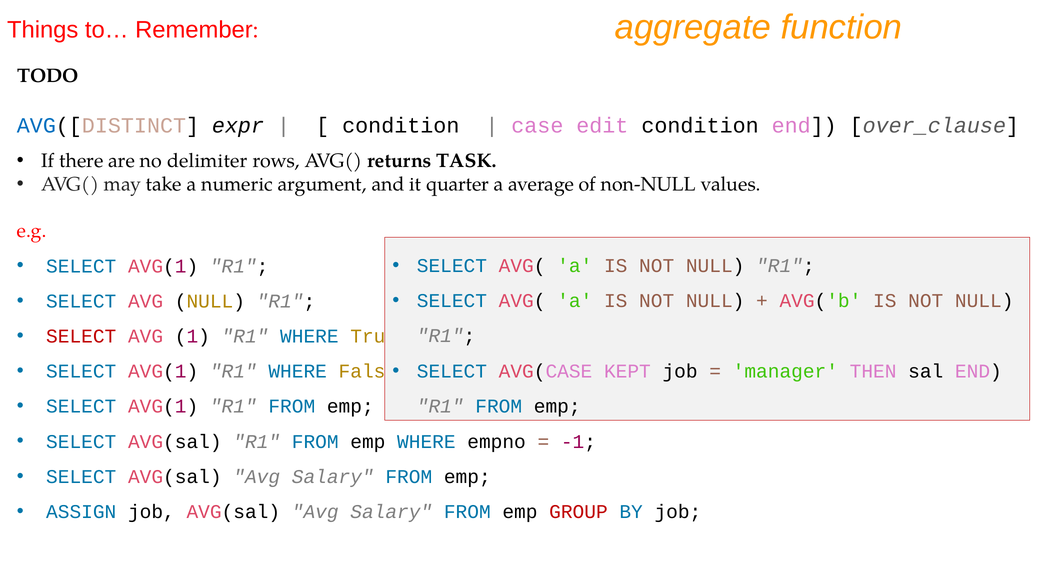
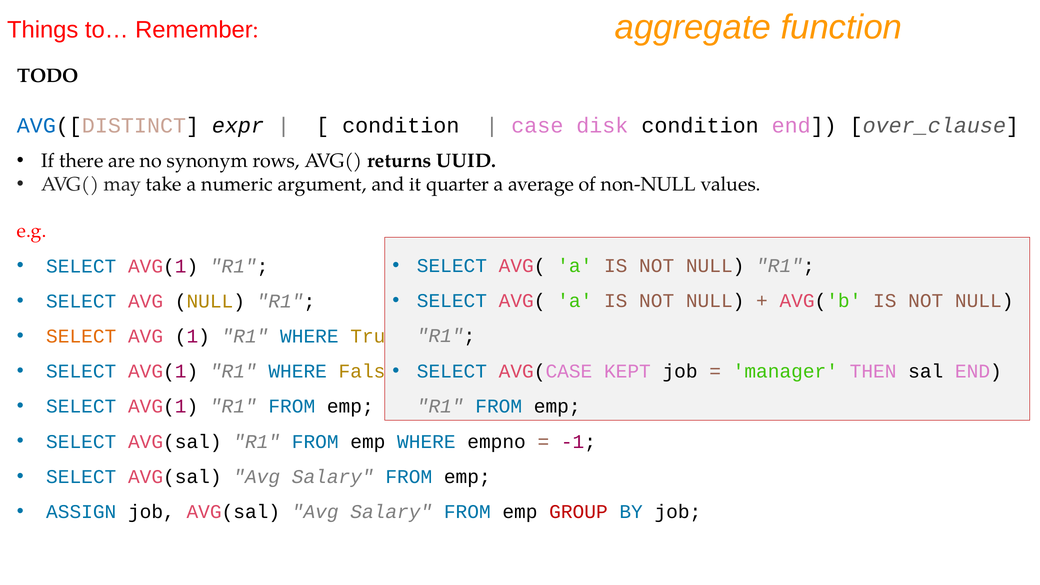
edit: edit -> disk
delimiter: delimiter -> synonym
TASK: TASK -> UUID
SELECT at (81, 336) colour: red -> orange
